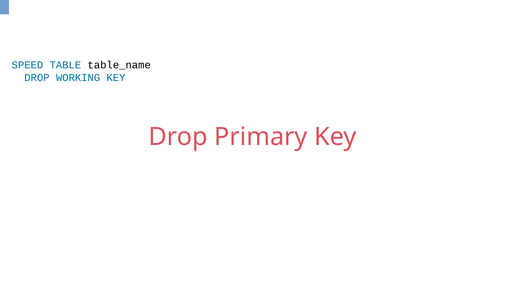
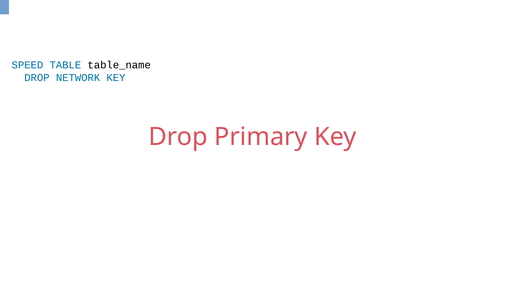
WORKING: WORKING -> NETWORK
